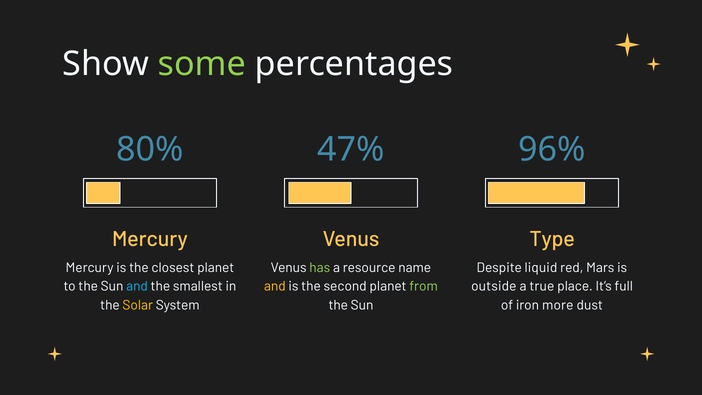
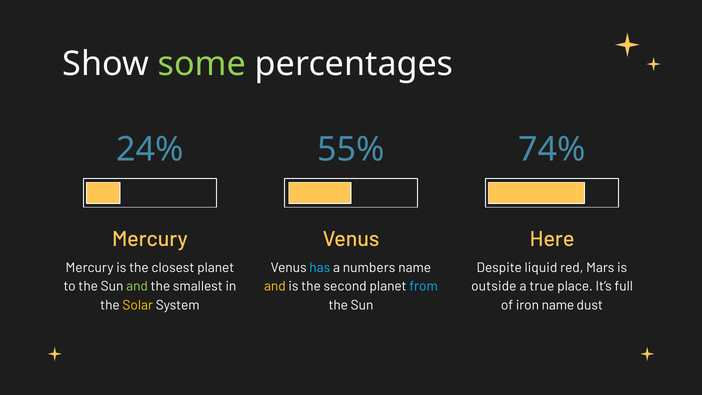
80%: 80% -> 24%
47%: 47% -> 55%
96%: 96% -> 74%
Type: Type -> Here
has colour: light green -> light blue
resource: resource -> numbers
and at (137, 286) colour: light blue -> light green
from colour: light green -> light blue
iron more: more -> name
